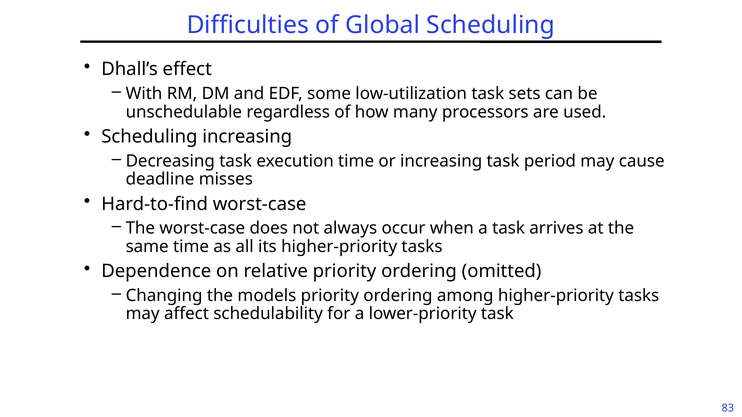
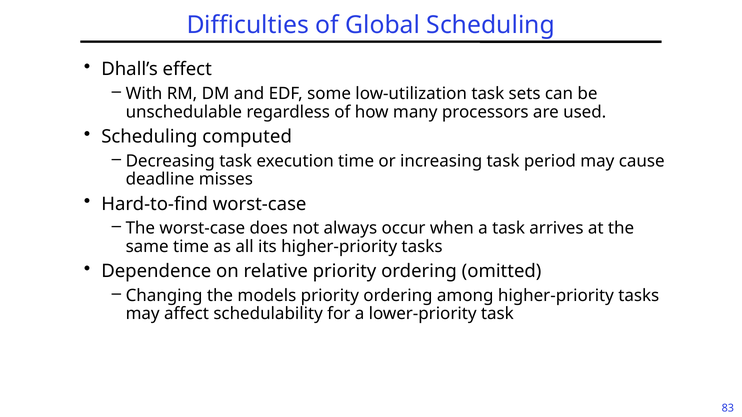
Scheduling increasing: increasing -> computed
